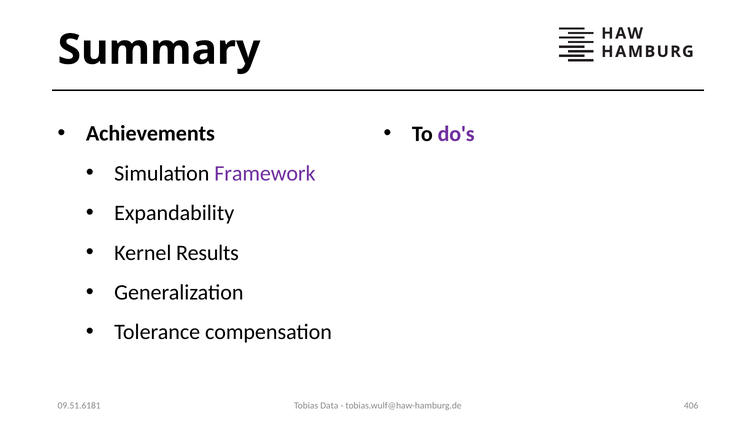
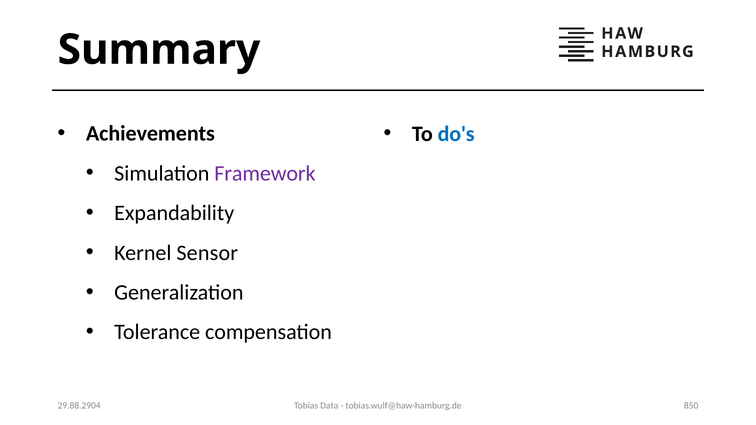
do's colour: purple -> blue
Results: Results -> Sensor
09.51.6181: 09.51.6181 -> 29.88.2904
406: 406 -> 850
